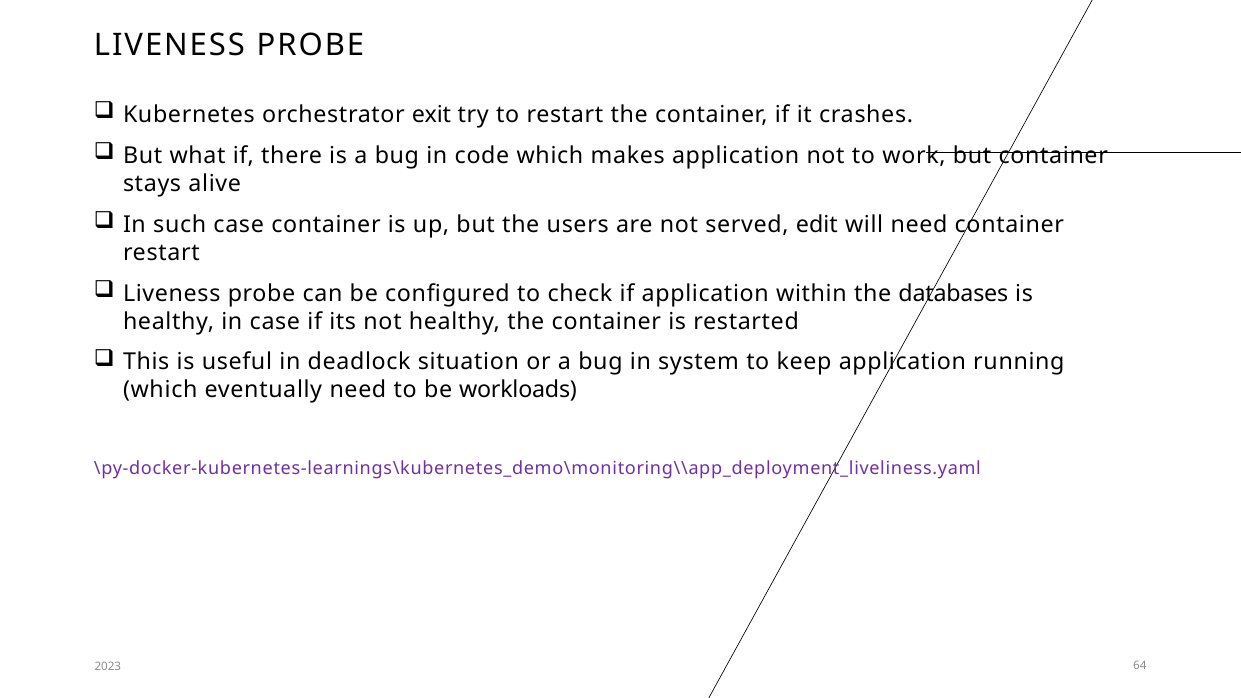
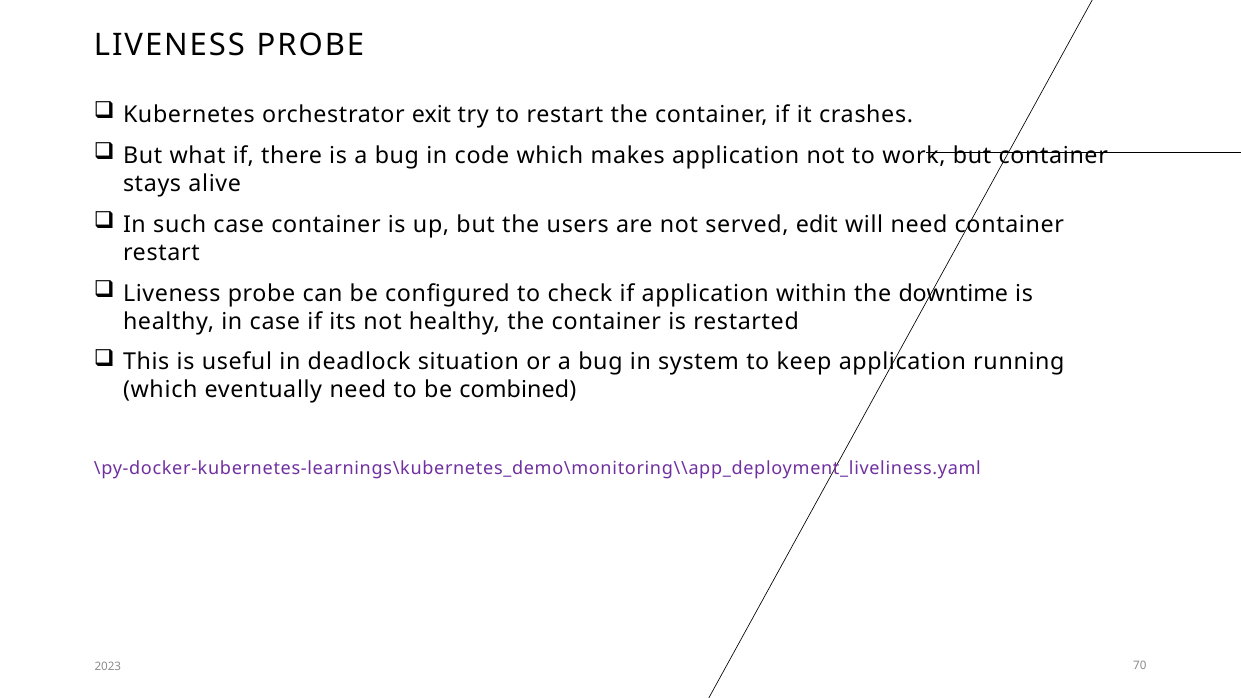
databases: databases -> downtime
workloads: workloads -> combined
64: 64 -> 70
